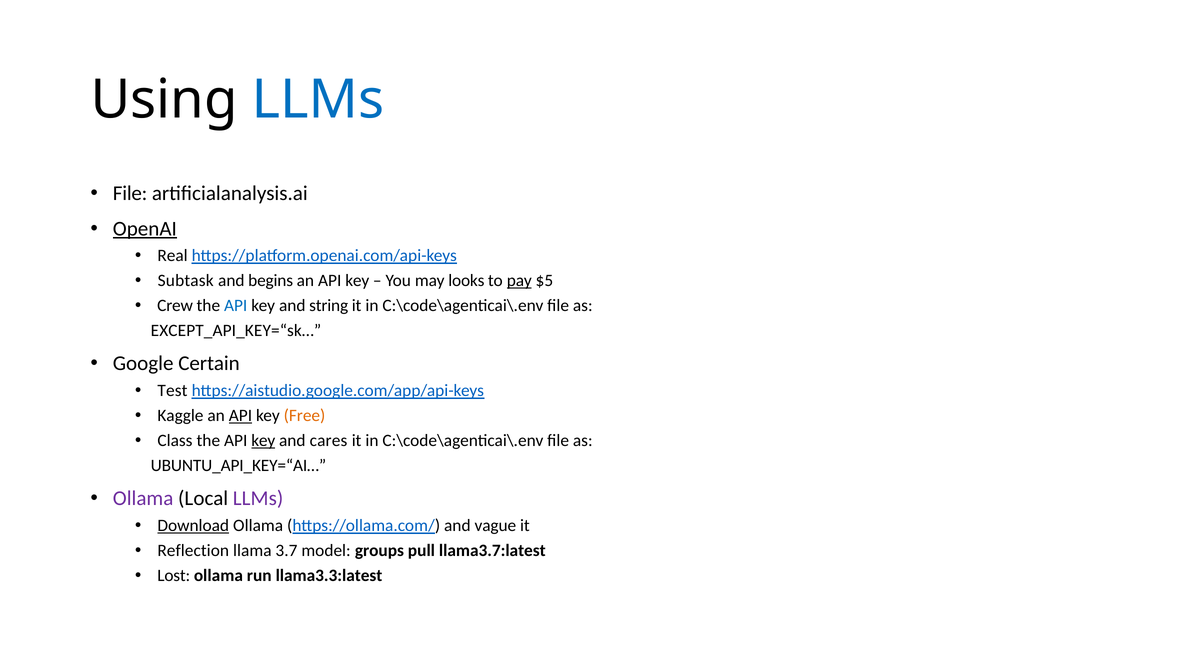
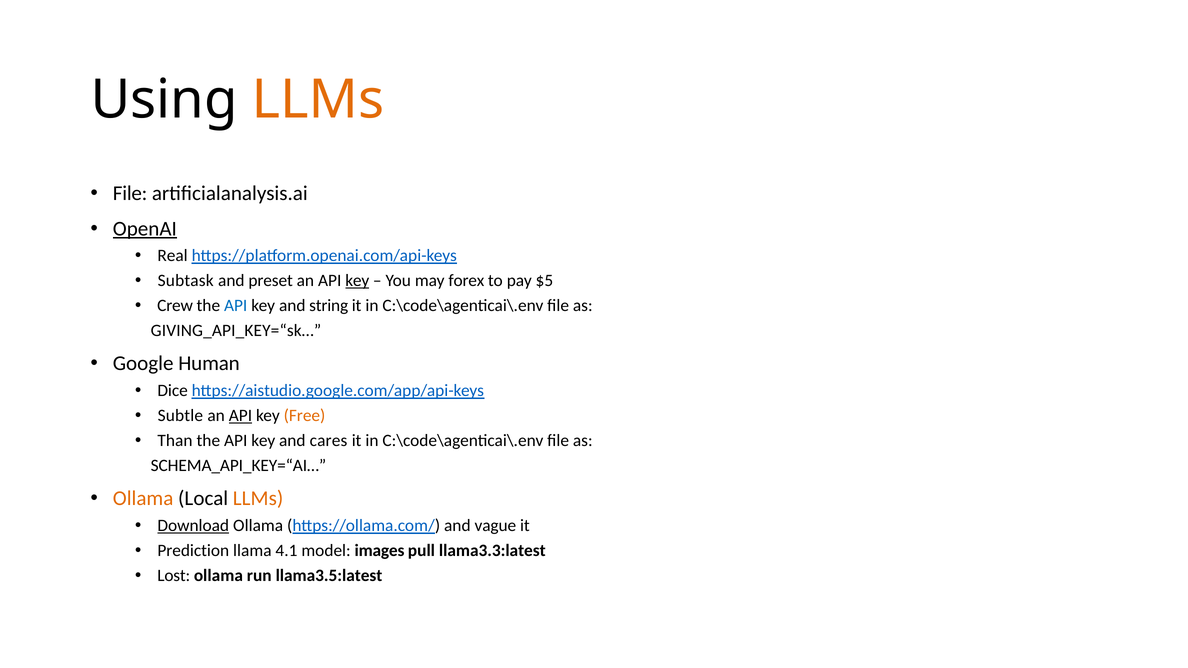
LLMs at (318, 100) colour: blue -> orange
begins: begins -> preset
key at (357, 281) underline: none -> present
looks: looks -> forex
pay underline: present -> none
EXCEPT_API_KEY=“sk…: EXCEPT_API_KEY=“sk… -> GIVING_API_KEY=“sk…
Certain: Certain -> Human
Test: Test -> Dice
Kaggle: Kaggle -> Subtle
Class: Class -> Than
key at (263, 441) underline: present -> none
UBUNTU_API_KEY=“AI…: UBUNTU_API_KEY=“AI… -> SCHEMA_API_KEY=“AI…
Ollama at (143, 499) colour: purple -> orange
LLMs at (258, 499) colour: purple -> orange
Reflection: Reflection -> Prediction
3.7: 3.7 -> 4.1
groups: groups -> images
llama3.7:latest: llama3.7:latest -> llama3.3:latest
llama3.3:latest: llama3.3:latest -> llama3.5:latest
